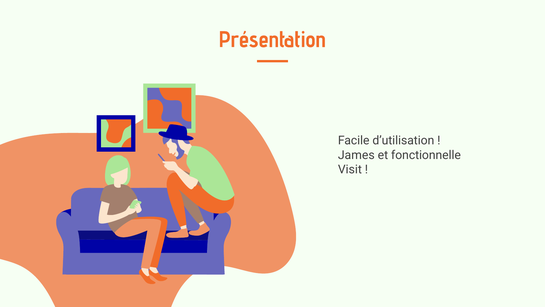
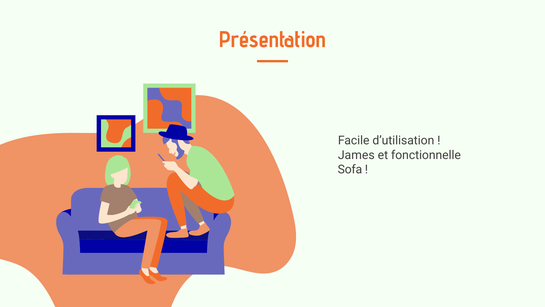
Visit: Visit -> Sofa
